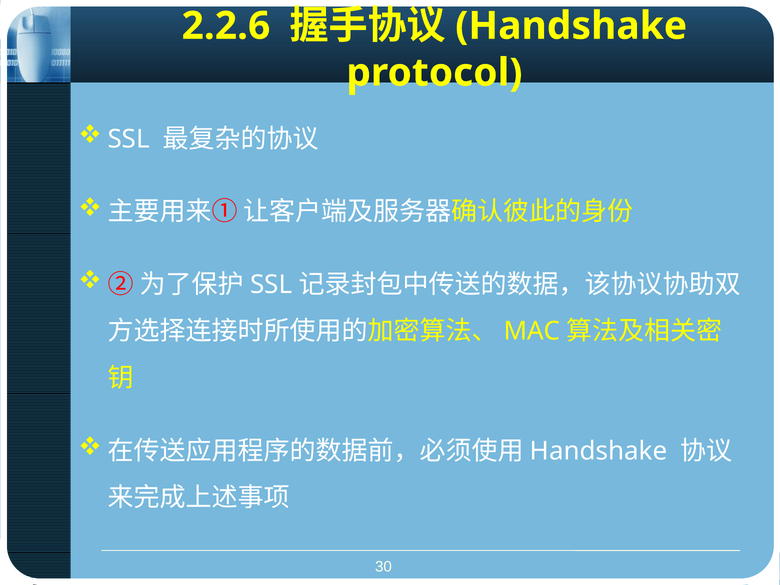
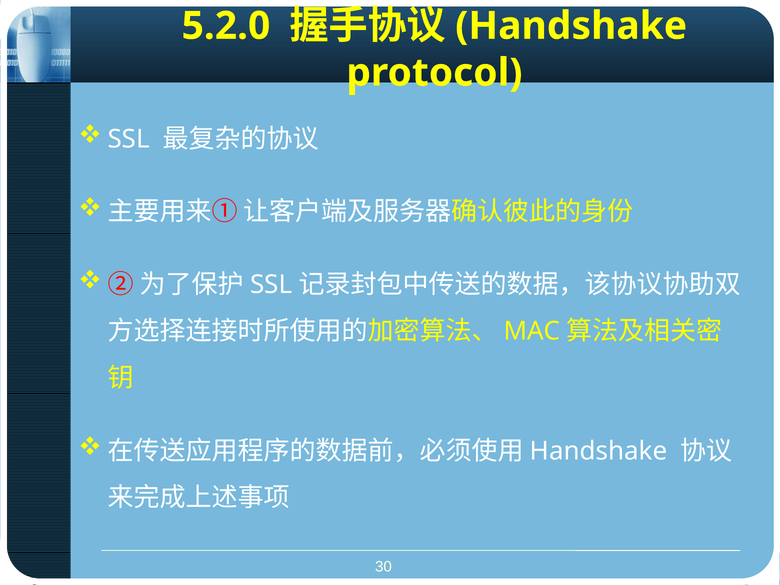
2.2.6: 2.2.6 -> 5.2.0
